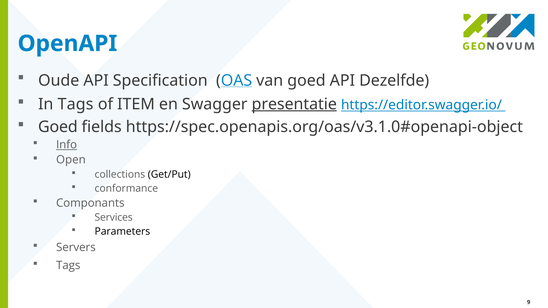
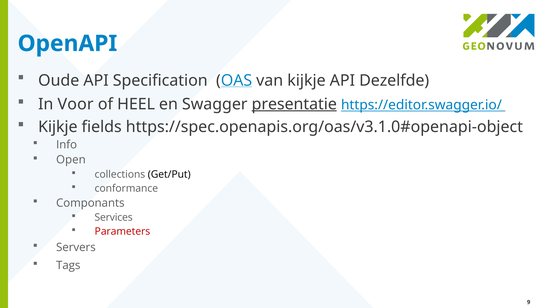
van goed: goed -> kijkje
In Tags: Tags -> Voor
ITEM: ITEM -> HEEL
Goed at (58, 127): Goed -> Kijkje
Info underline: present -> none
Parameters colour: black -> red
